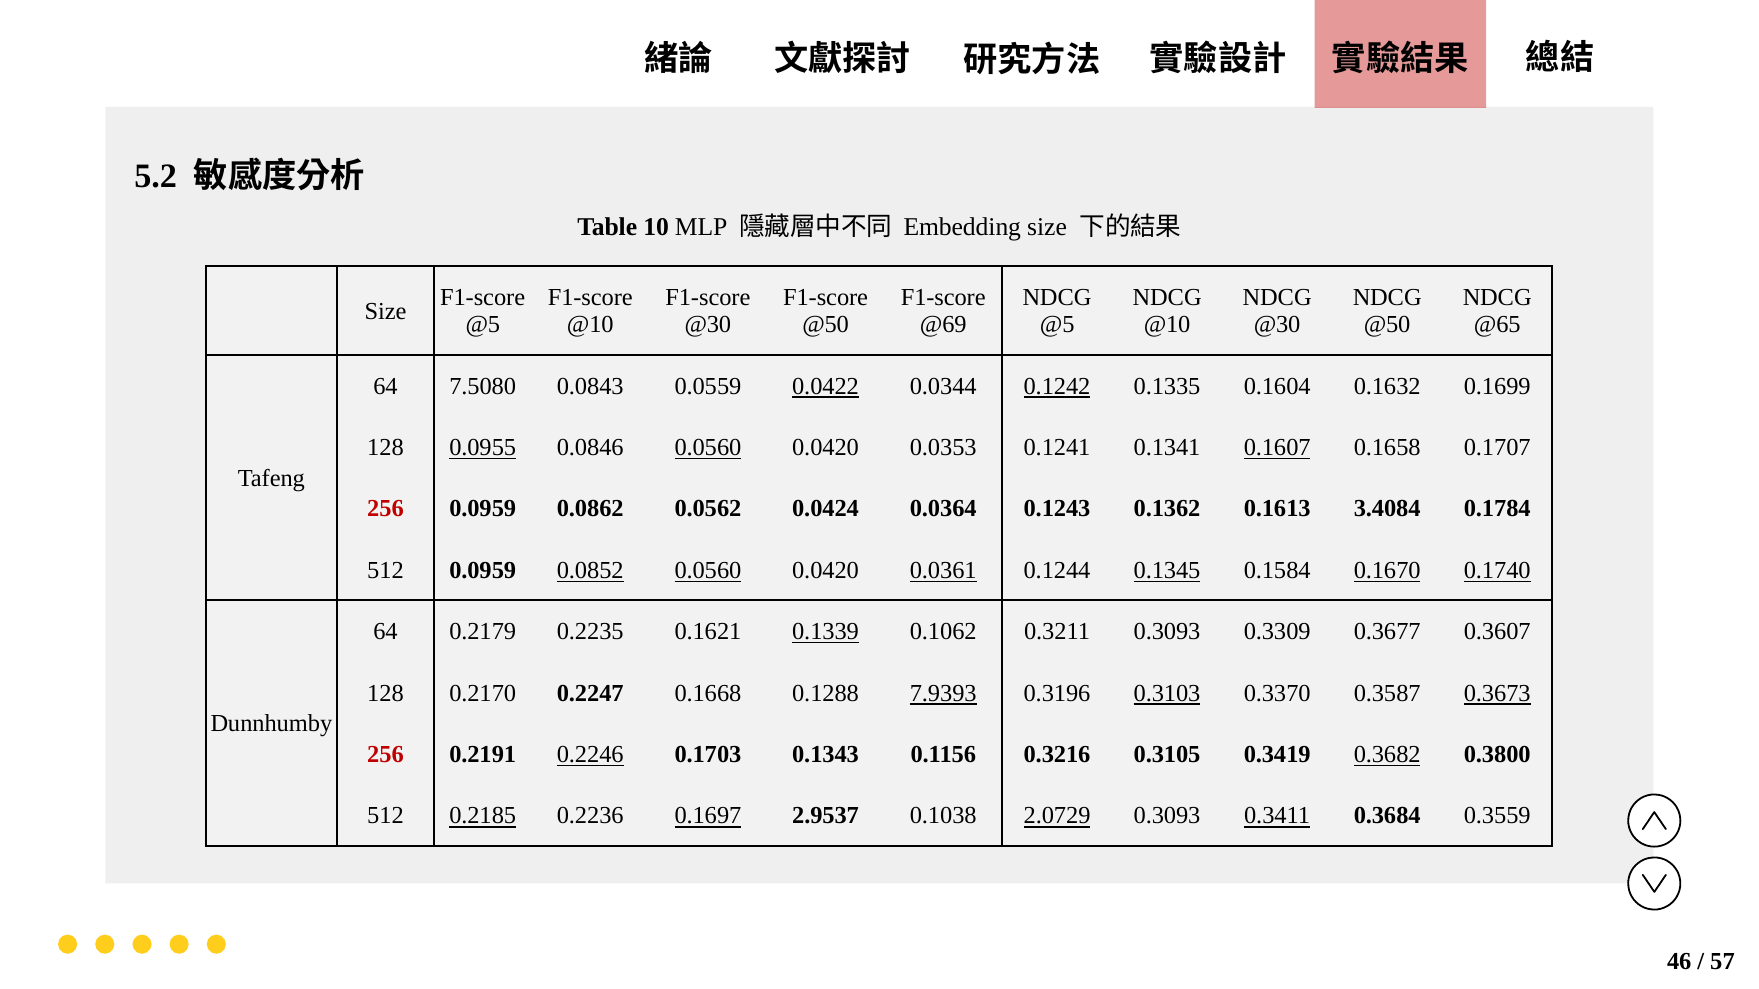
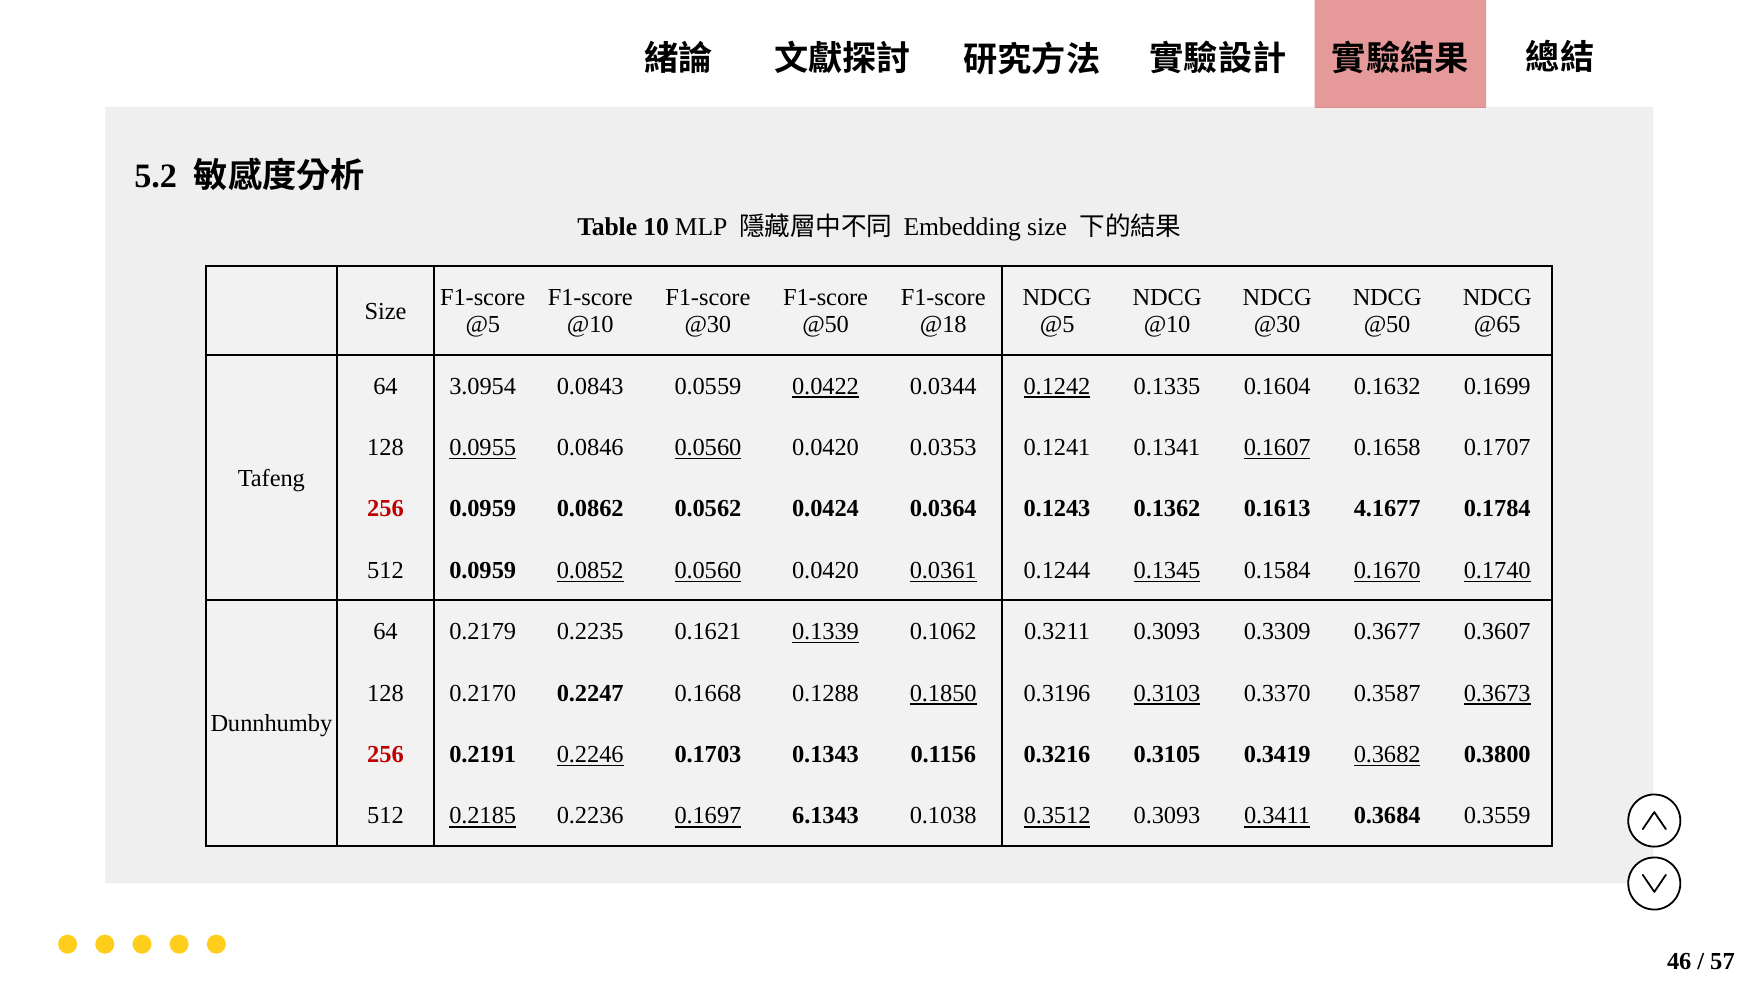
@69: @69 -> @18
7.5080: 7.5080 -> 3.0954
3.4084: 3.4084 -> 4.1677
7.9393: 7.9393 -> 0.1850
2.9537: 2.9537 -> 6.1343
2.0729: 2.0729 -> 0.3512
